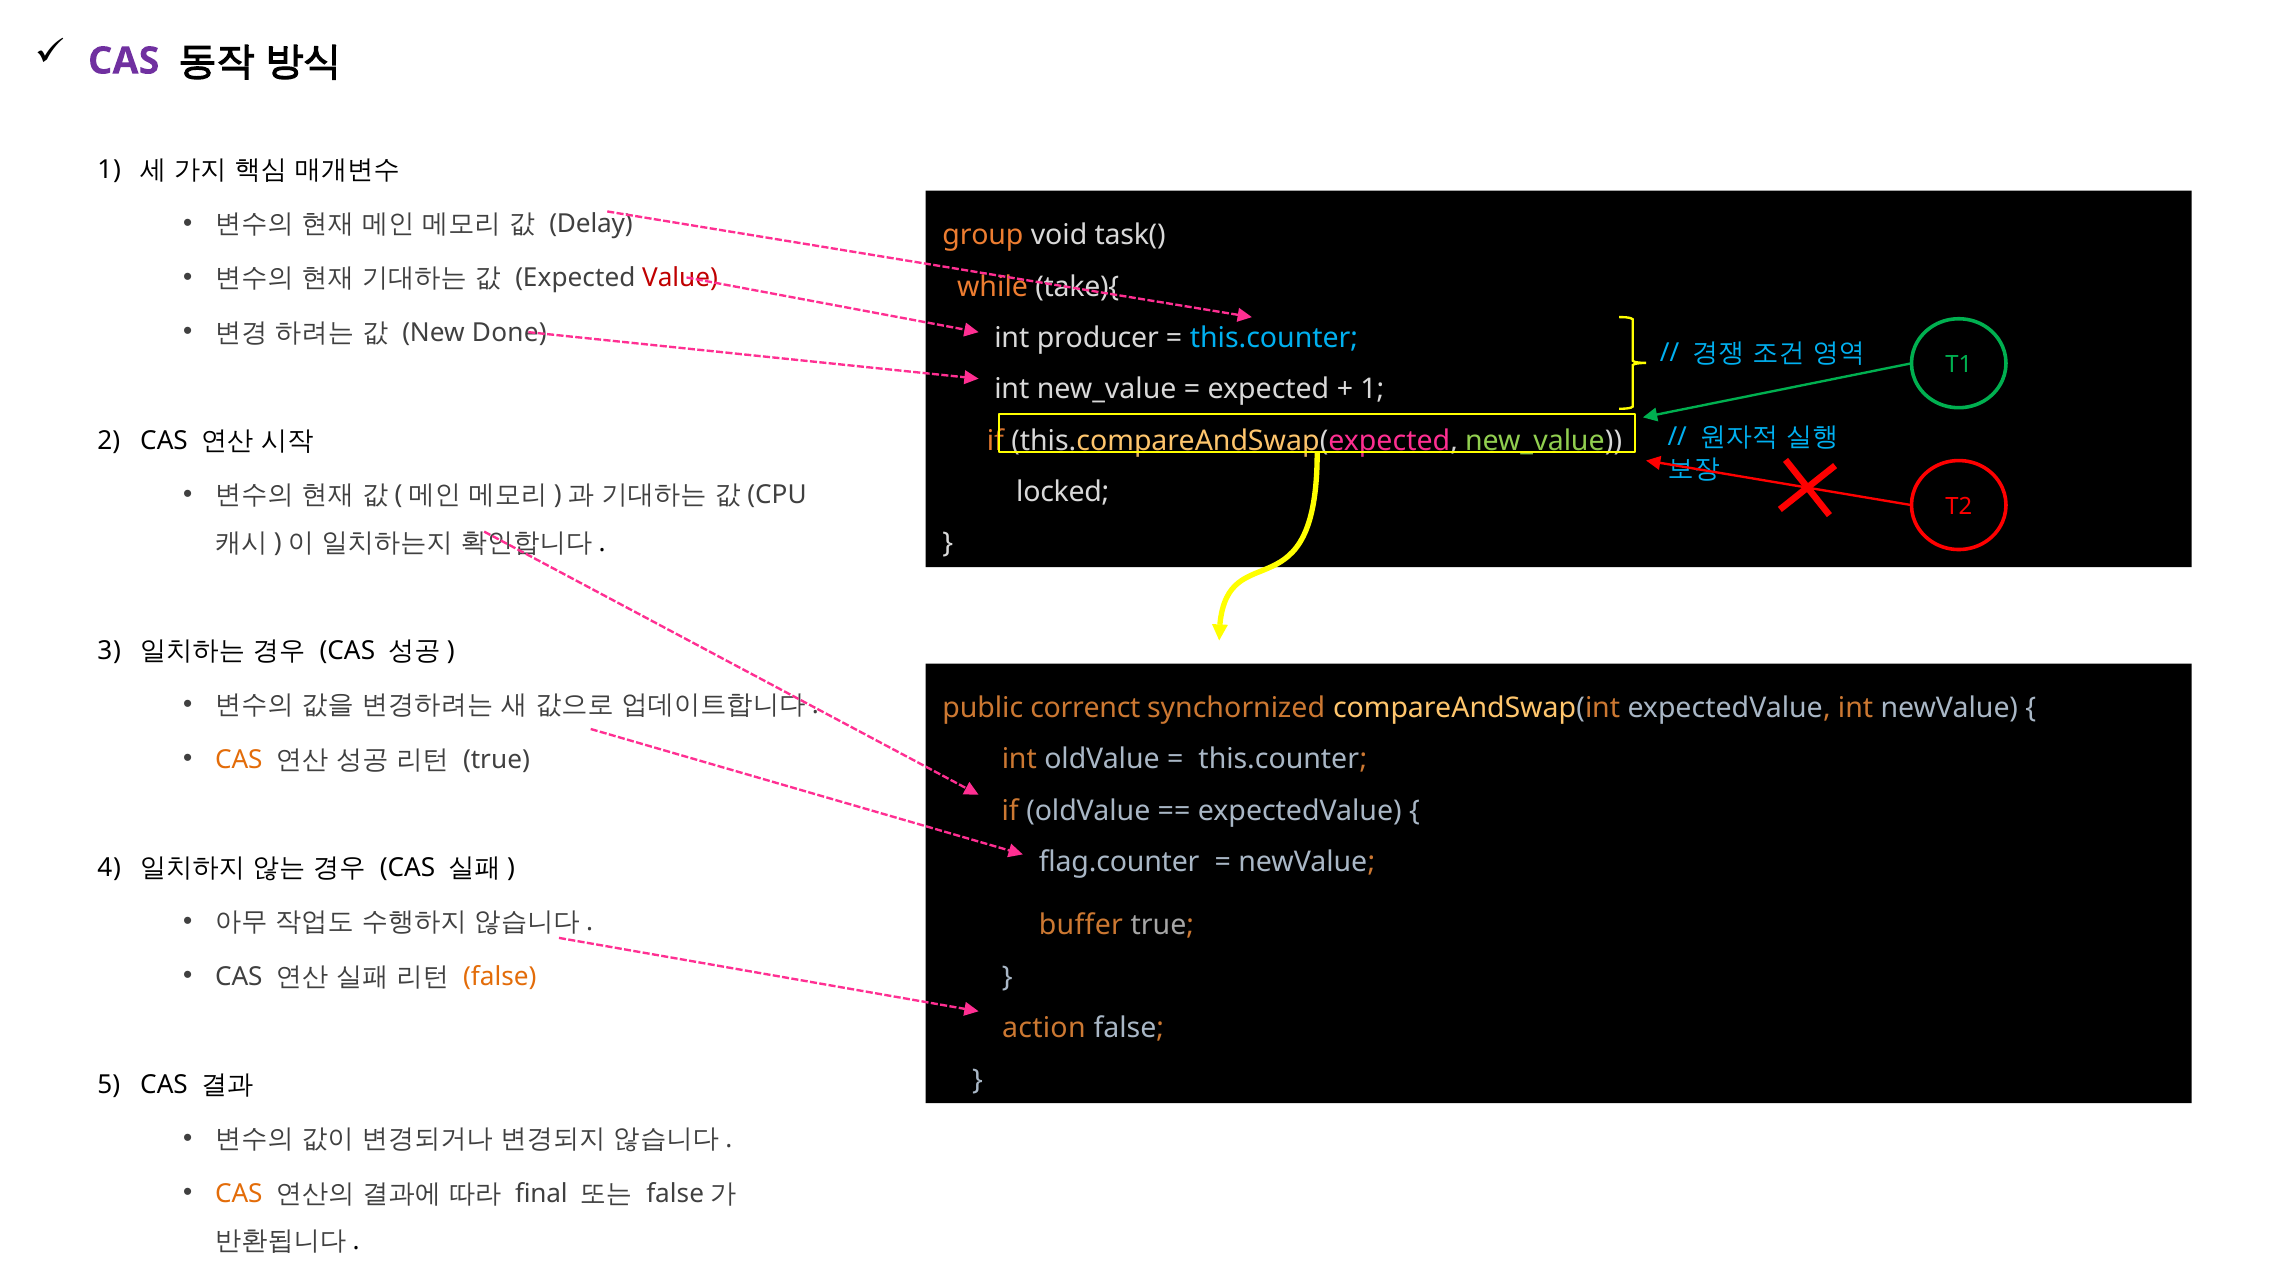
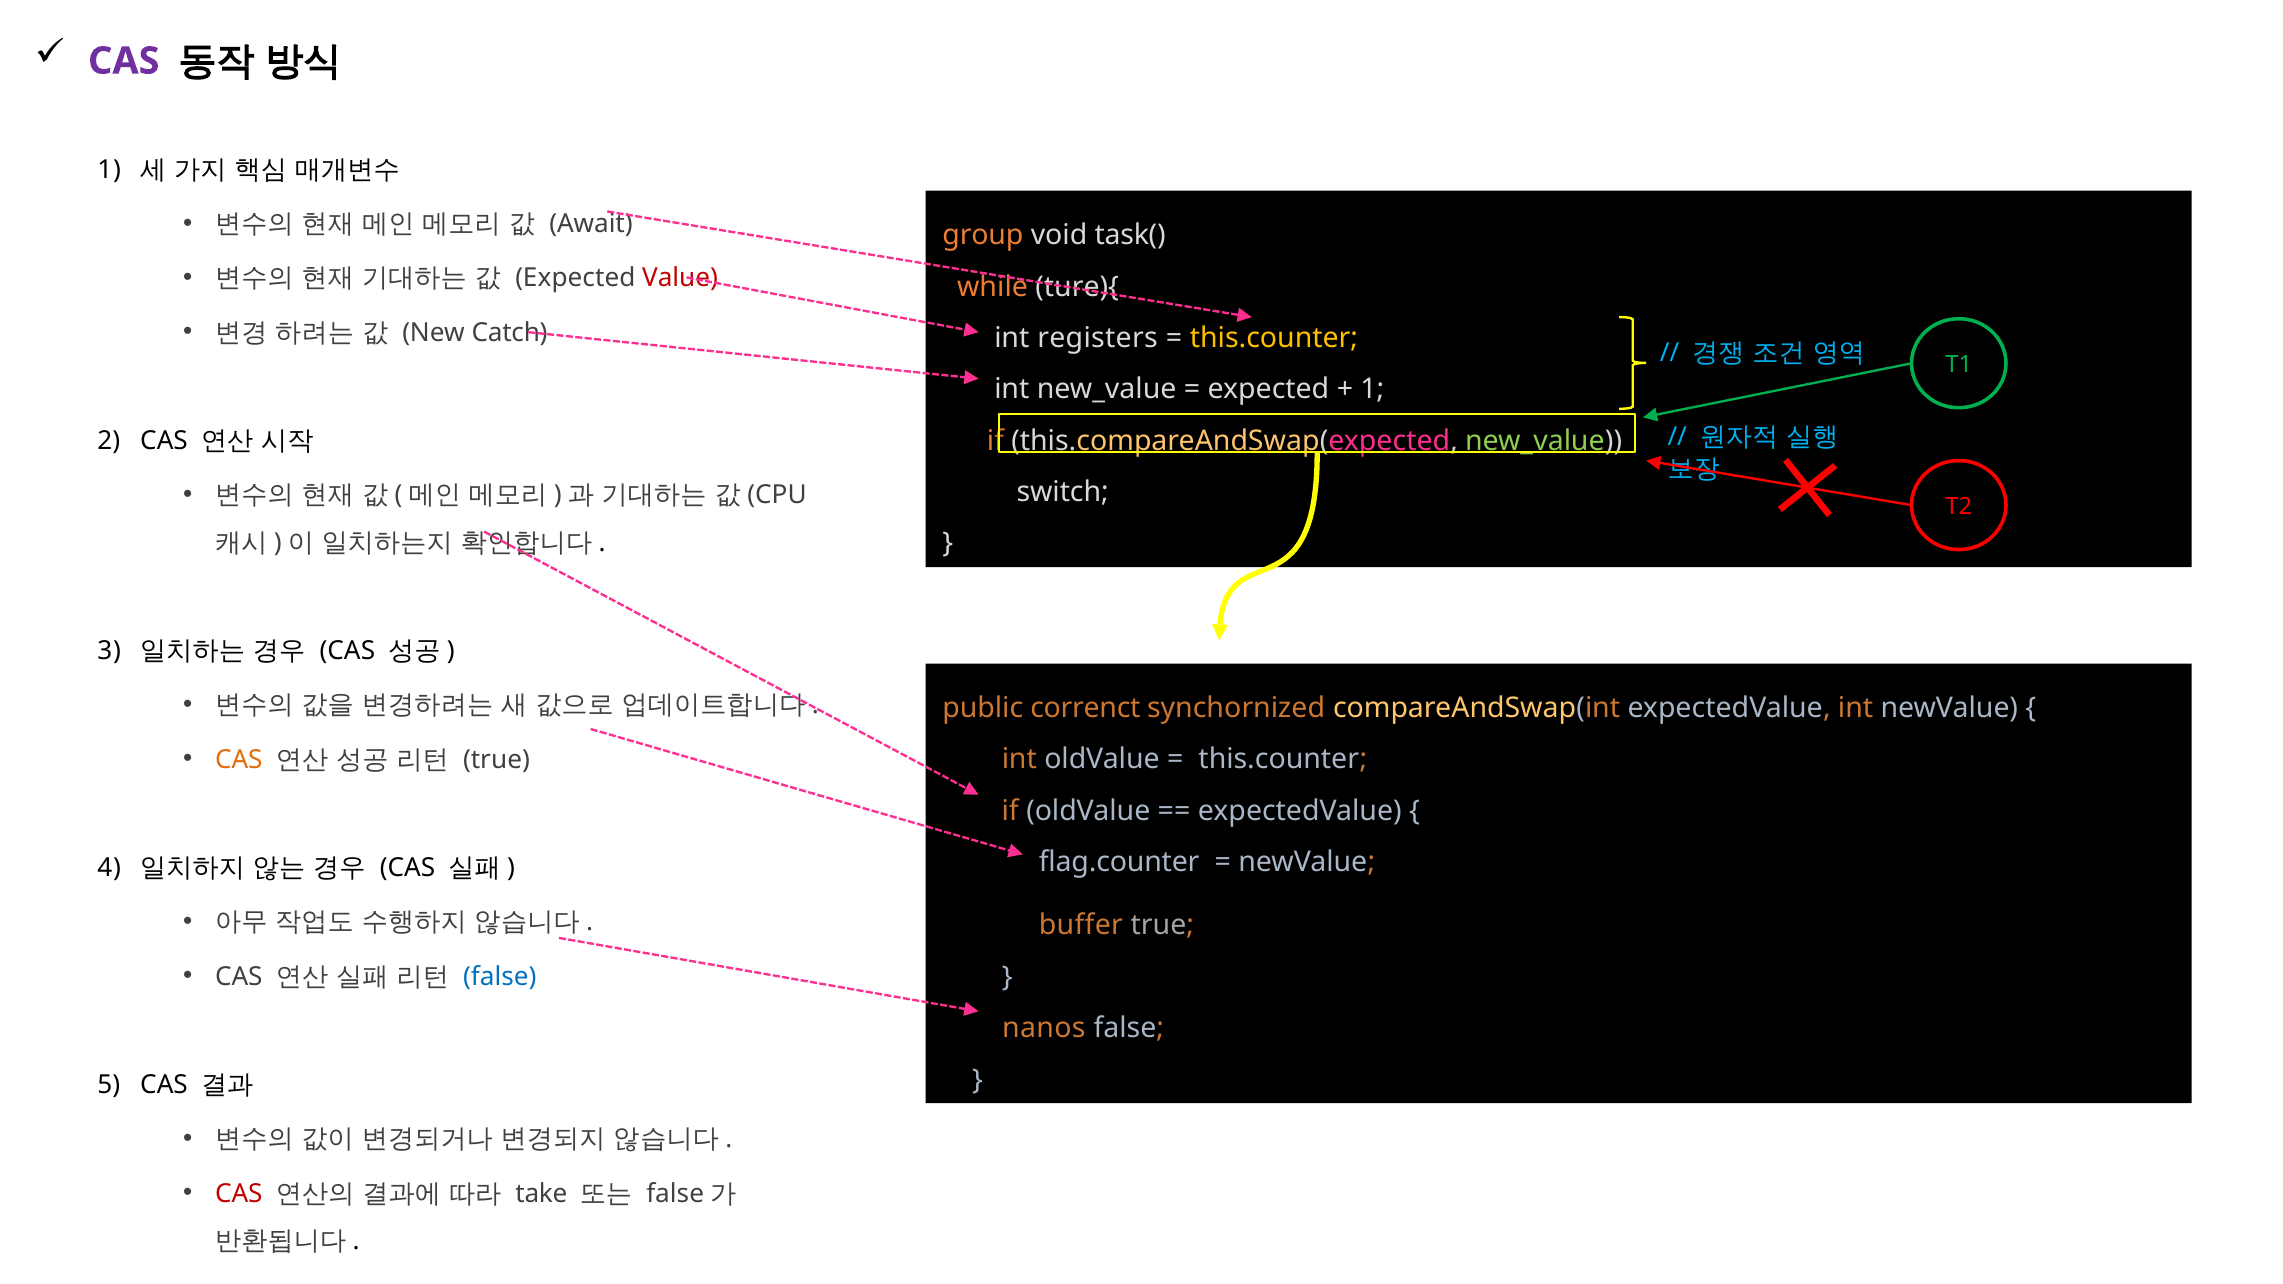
Delay: Delay -> Await
take){: take){ -> ture){
Done: Done -> Catch
producer: producer -> registers
this.counter at (1274, 338) colour: light blue -> yellow
locked: locked -> switch
false at (500, 977) colour: orange -> blue
action: action -> nanos
CAS at (239, 1194) colour: orange -> red
final: final -> take
